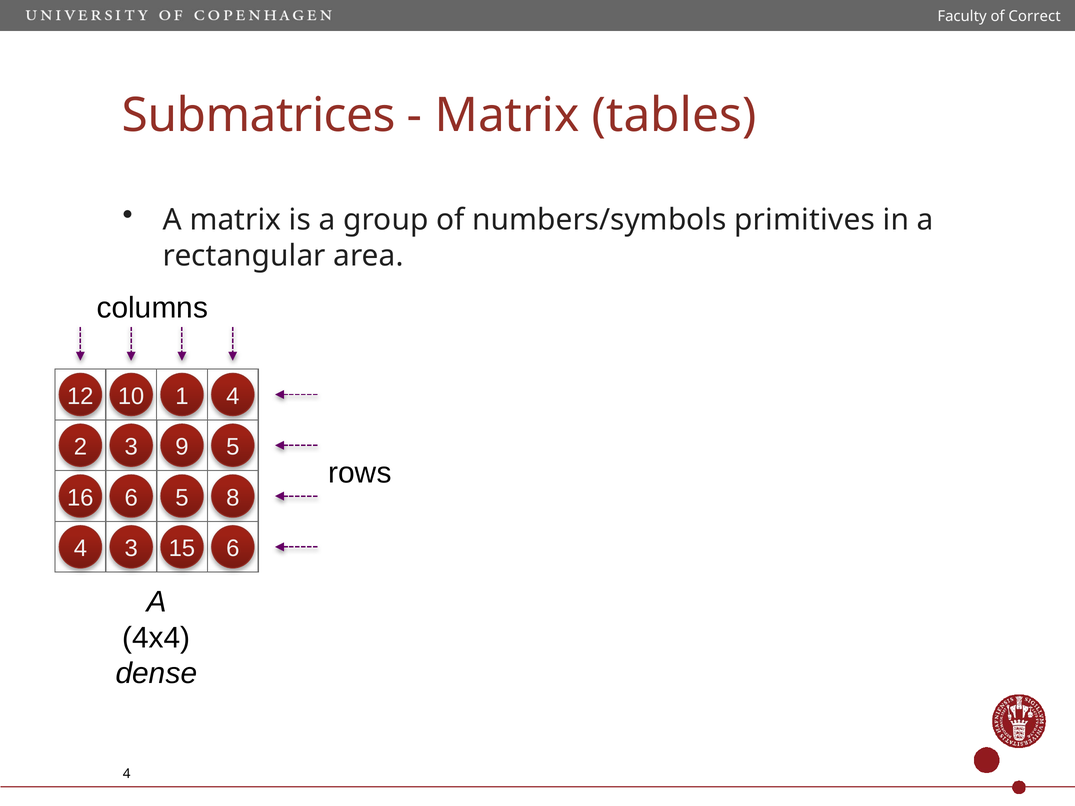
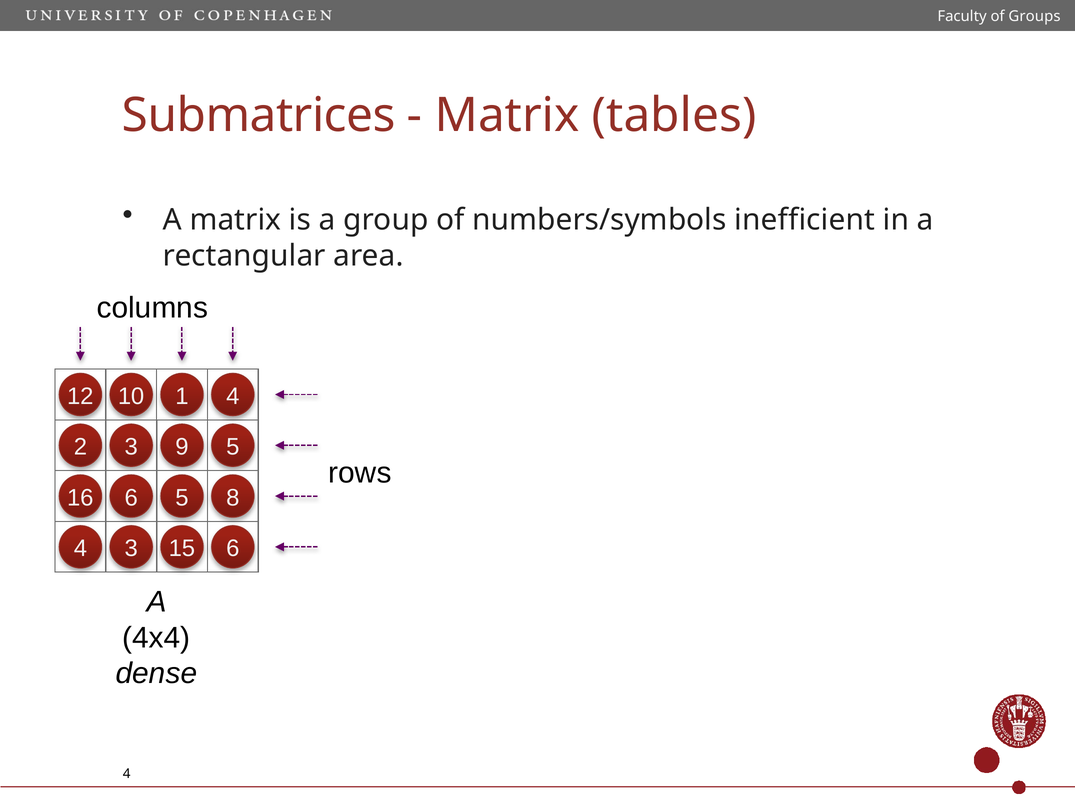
Correct: Correct -> Groups
primitives: primitives -> inefficient
